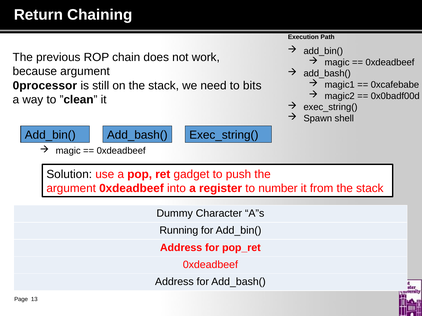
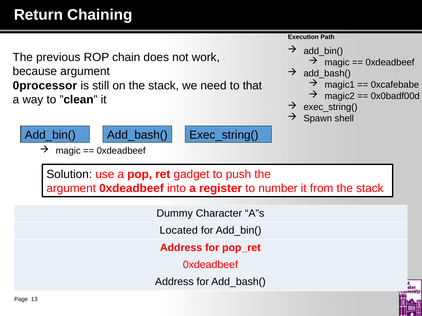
bits: bits -> that
Running: Running -> Located
